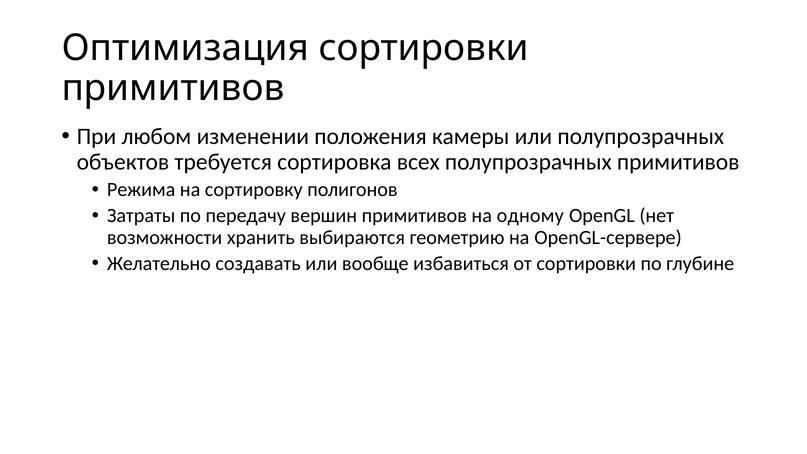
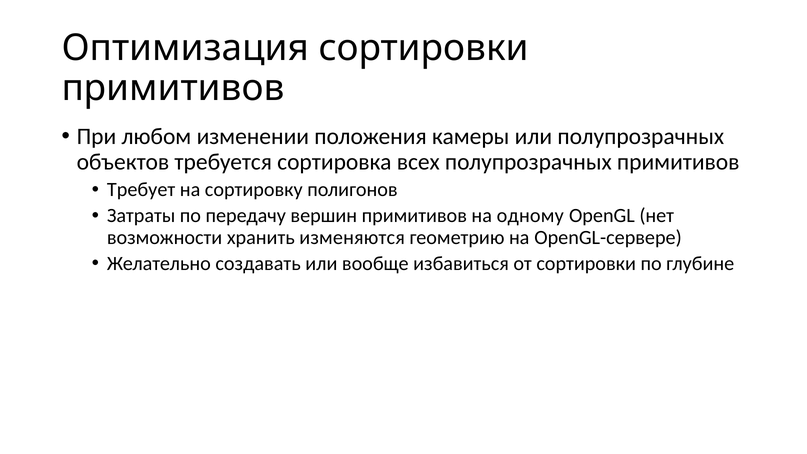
Режима: Режима -> Требует
выбираются: выбираются -> изменяются
